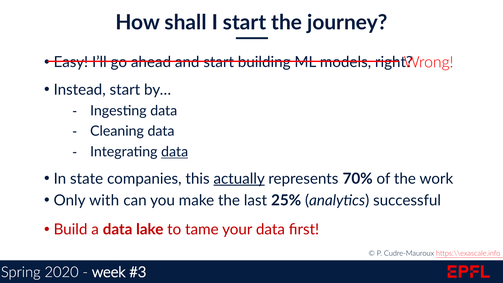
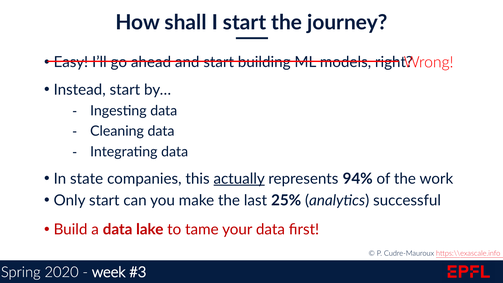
data at (175, 152) underline: present -> none
70%: 70% -> 94%
Only with: with -> start
